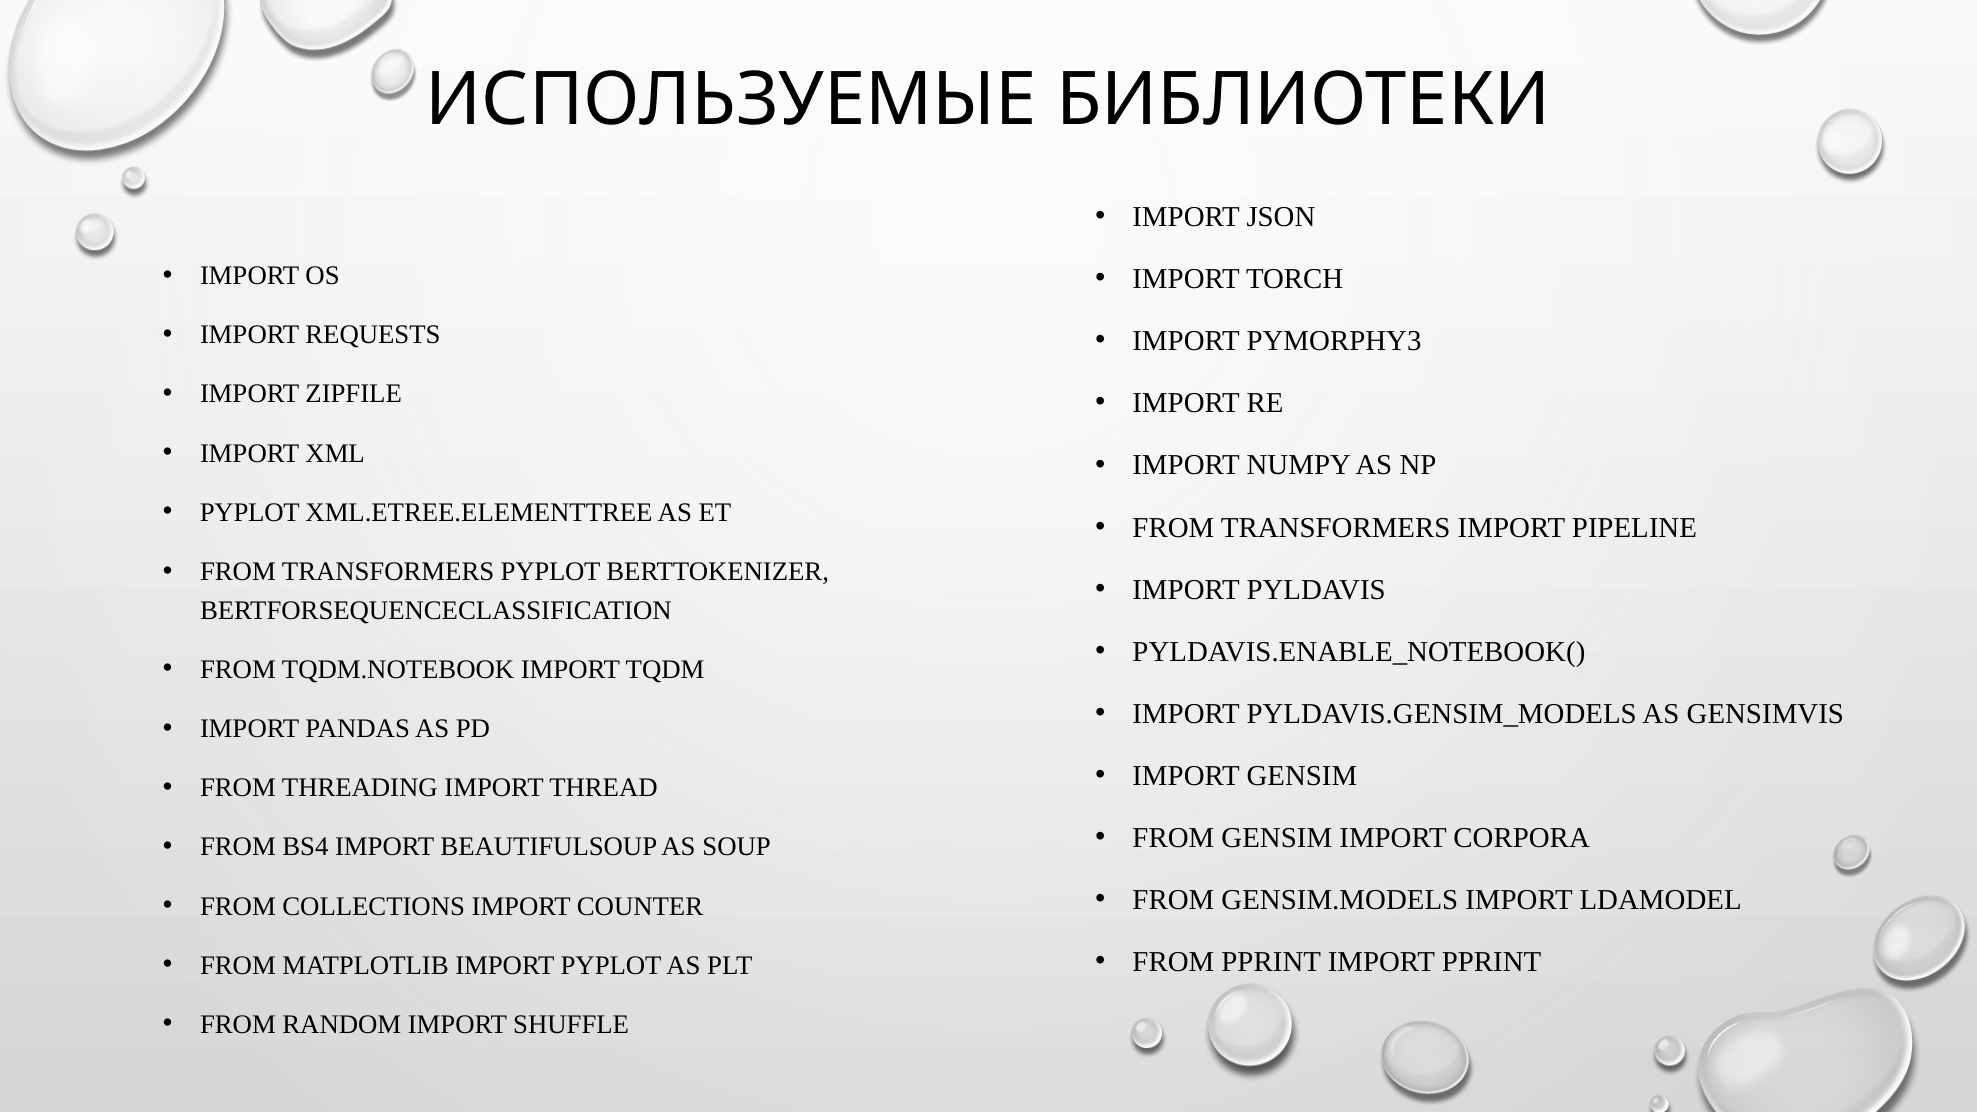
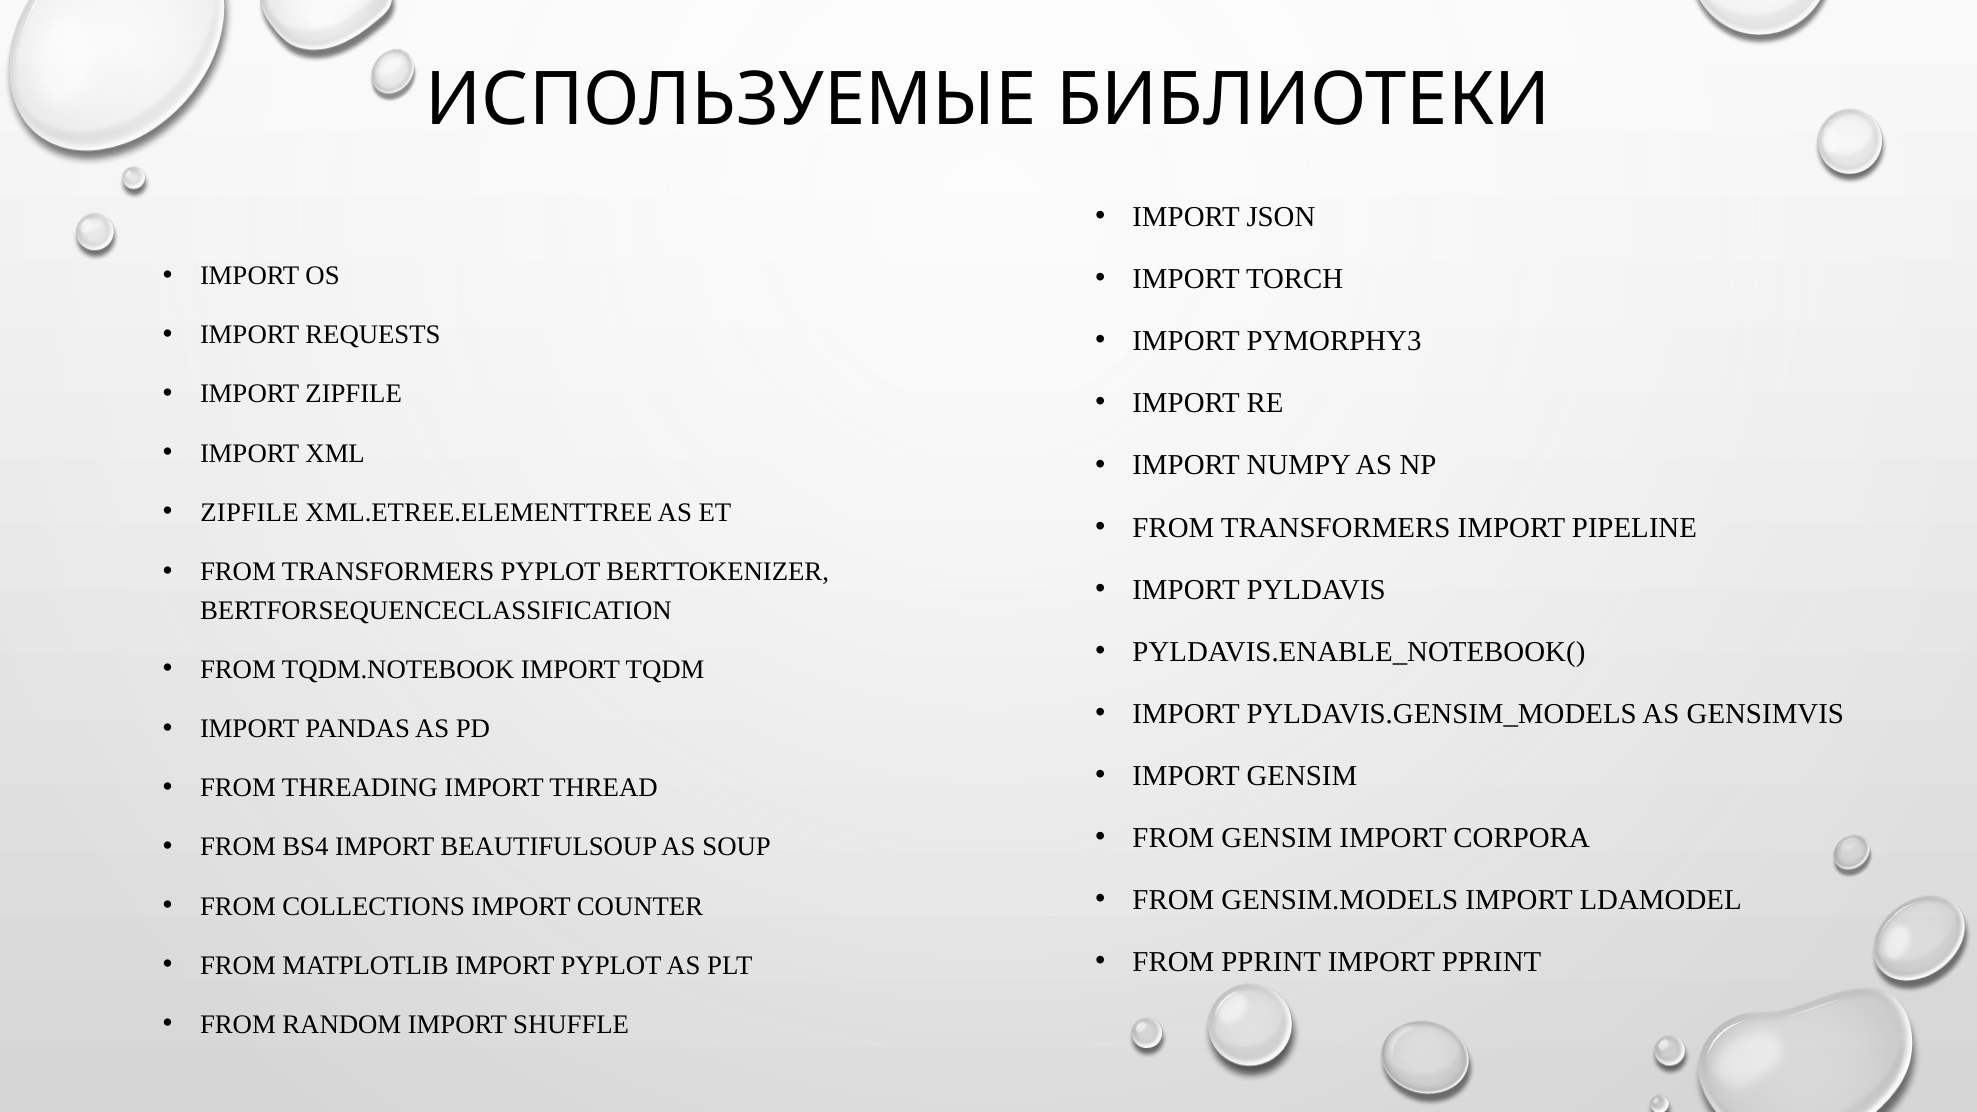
PYPLOT at (250, 513): PYPLOT -> ZIPFILE
